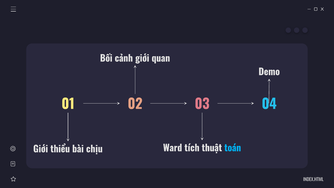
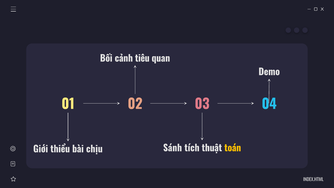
cảnh giới: giới -> tiêu
Ward: Ward -> Sánh
toán colour: light blue -> yellow
